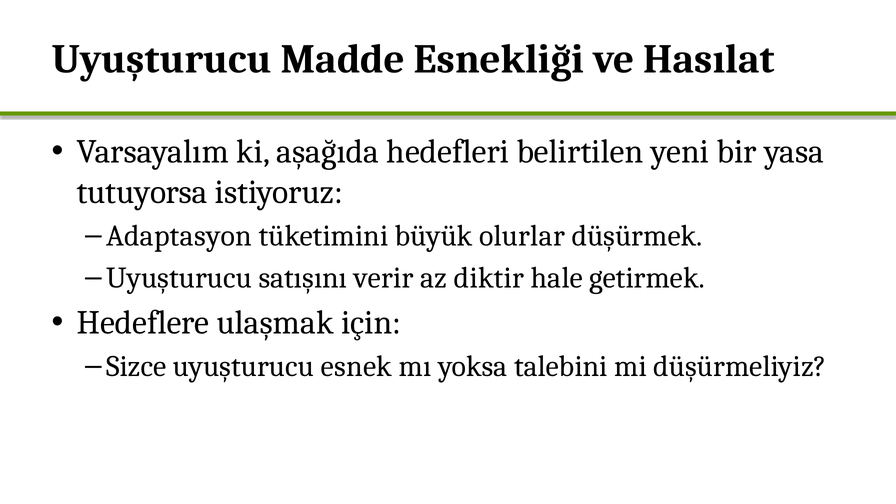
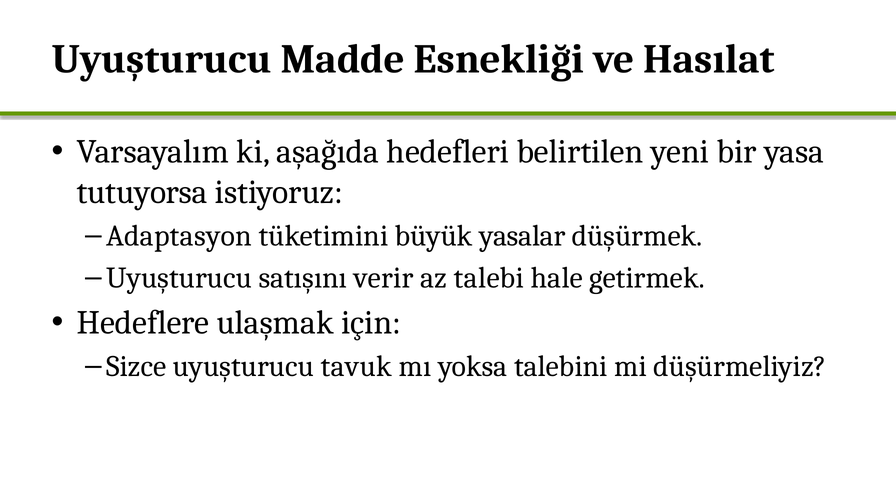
olurlar: olurlar -> yasalar
diktir: diktir -> talebi
esnek: esnek -> tavuk
